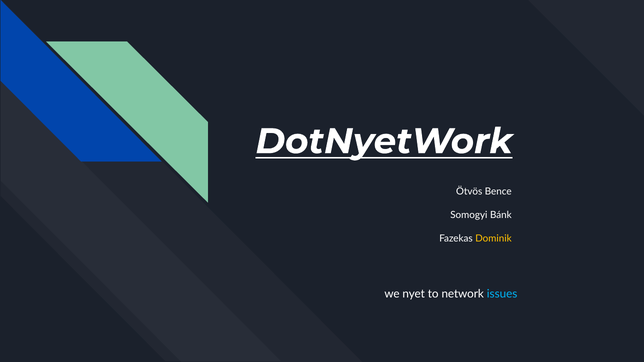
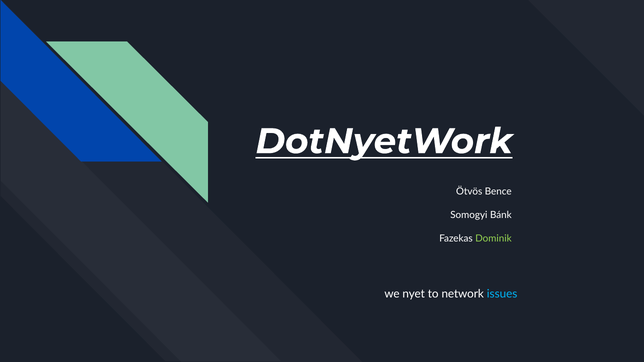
Dominik colour: yellow -> light green
